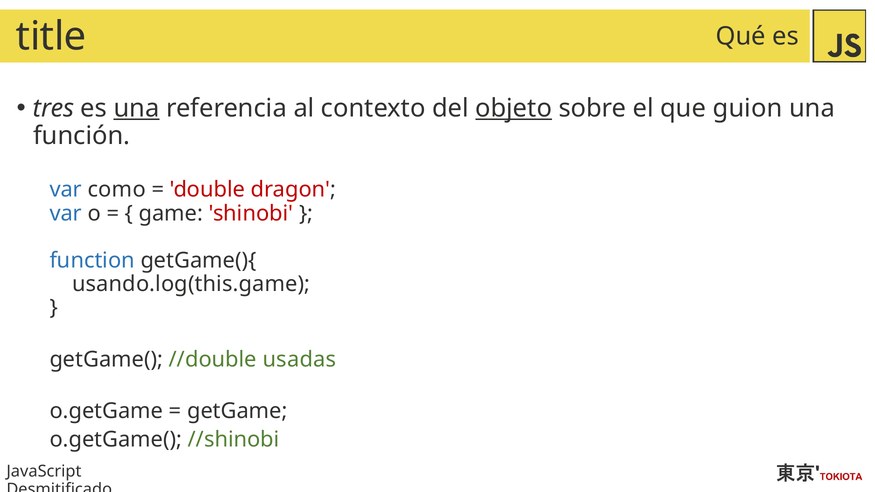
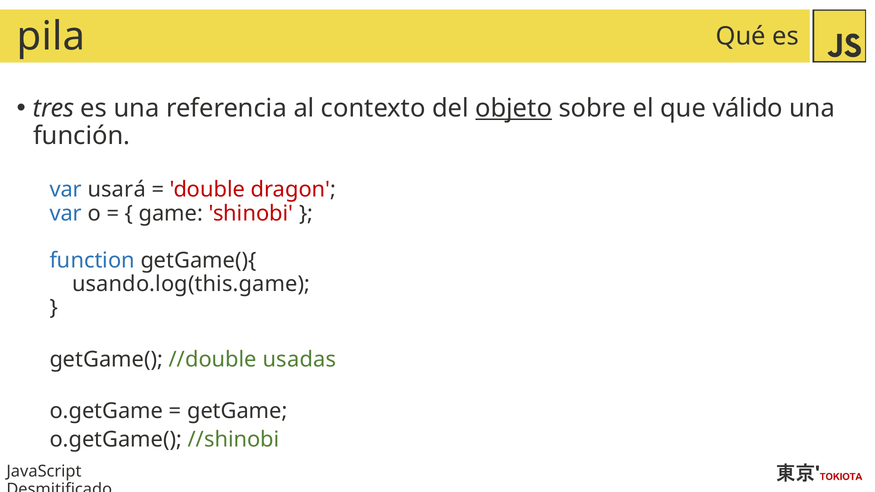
title: title -> pila
una at (137, 108) underline: present -> none
guion: guion -> válido
como: como -> usará
